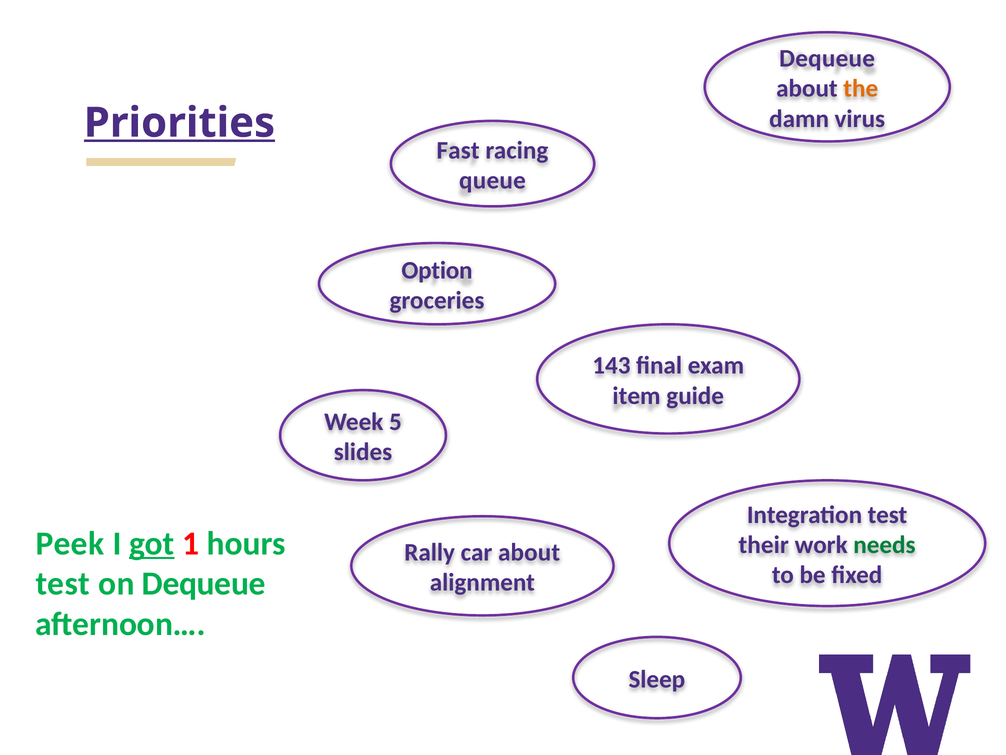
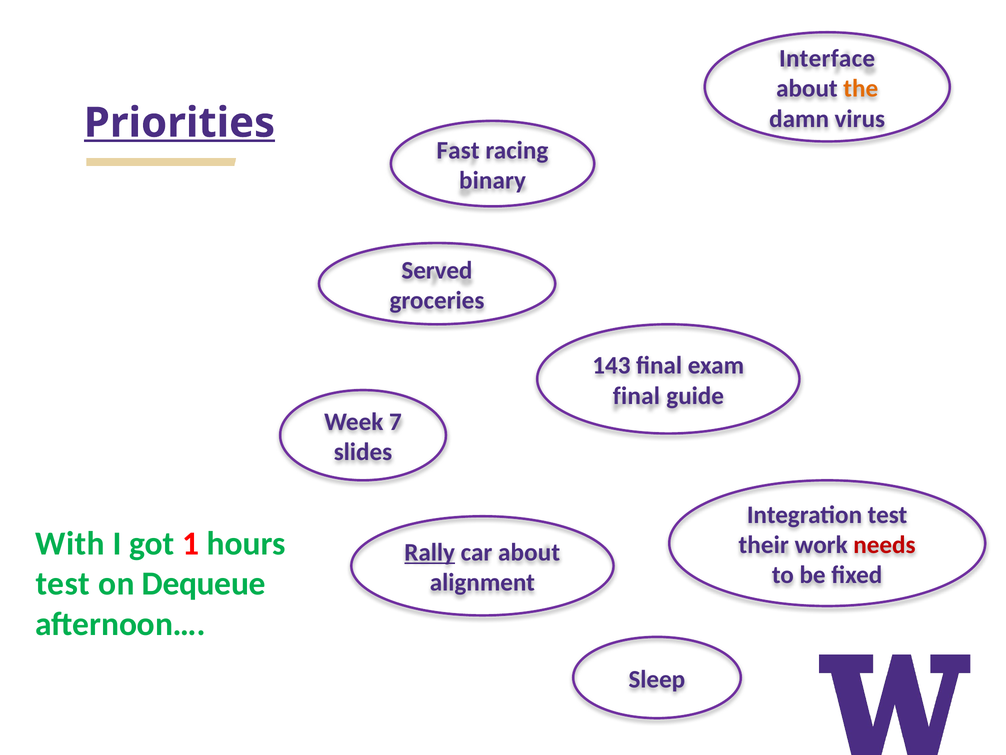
Dequeue at (827, 58): Dequeue -> Interface
queue: queue -> binary
Option: Option -> Served
item at (636, 395): item -> final
5: 5 -> 7
Peek: Peek -> With
got underline: present -> none
needs colour: green -> red
Rally underline: none -> present
